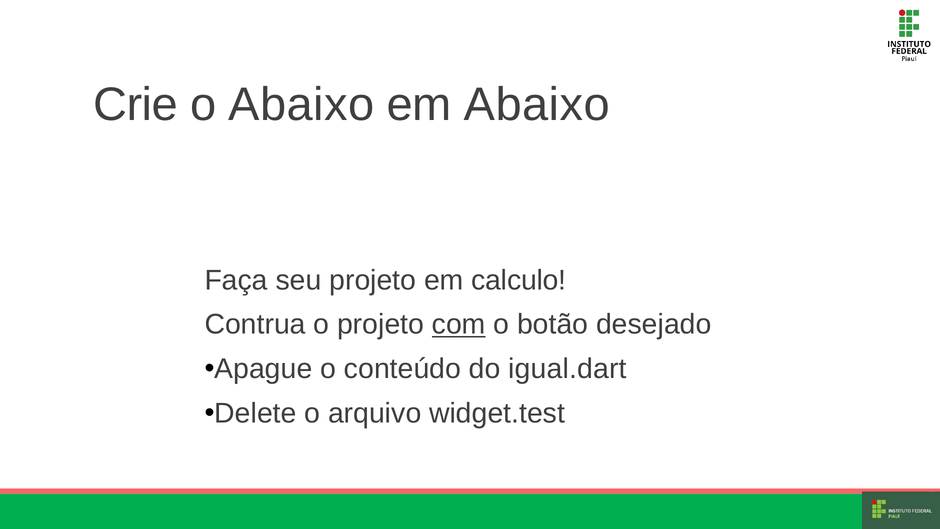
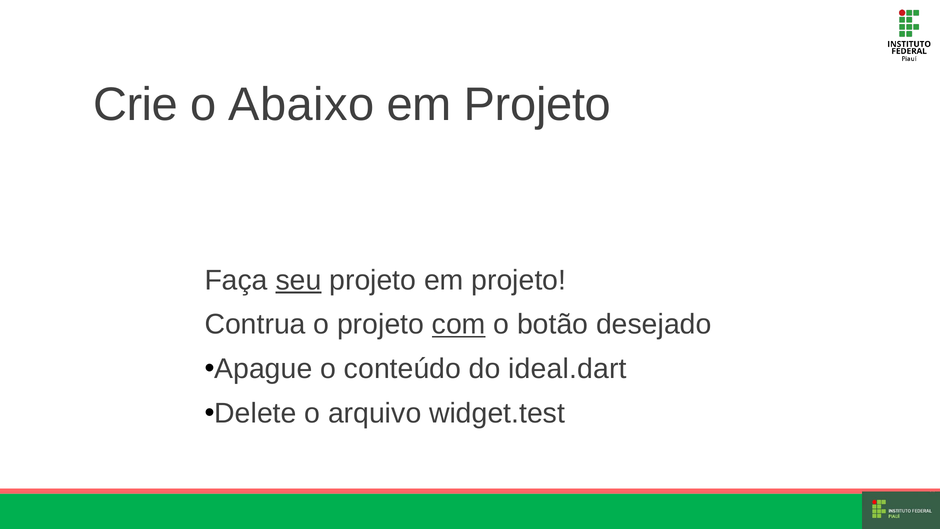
Abaixo at (537, 105): Abaixo -> Projeto
seu underline: none -> present
projeto em calculo: calculo -> projeto
igual.dart: igual.dart -> ideal.dart
